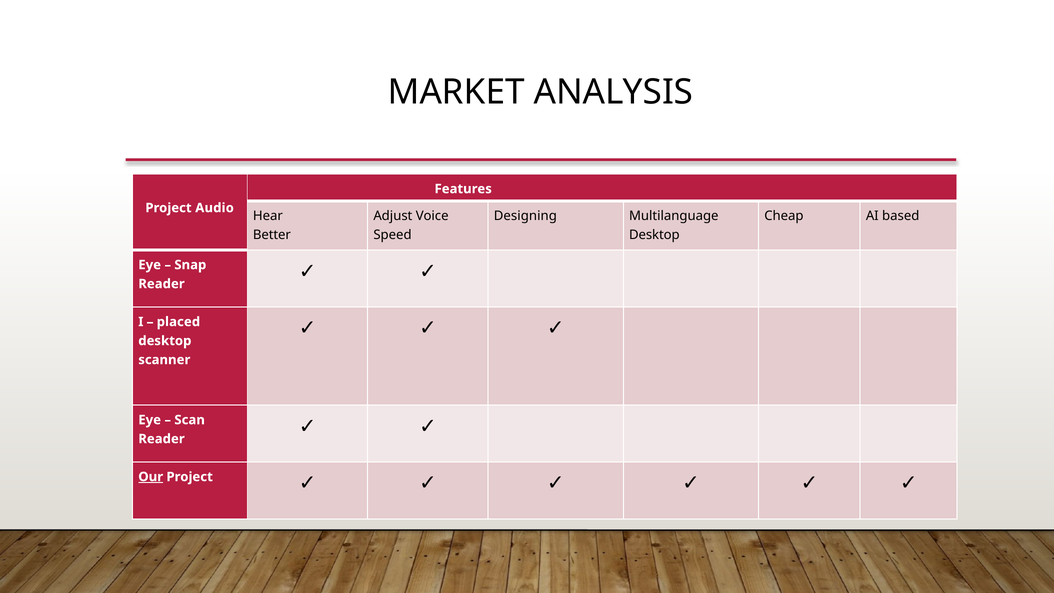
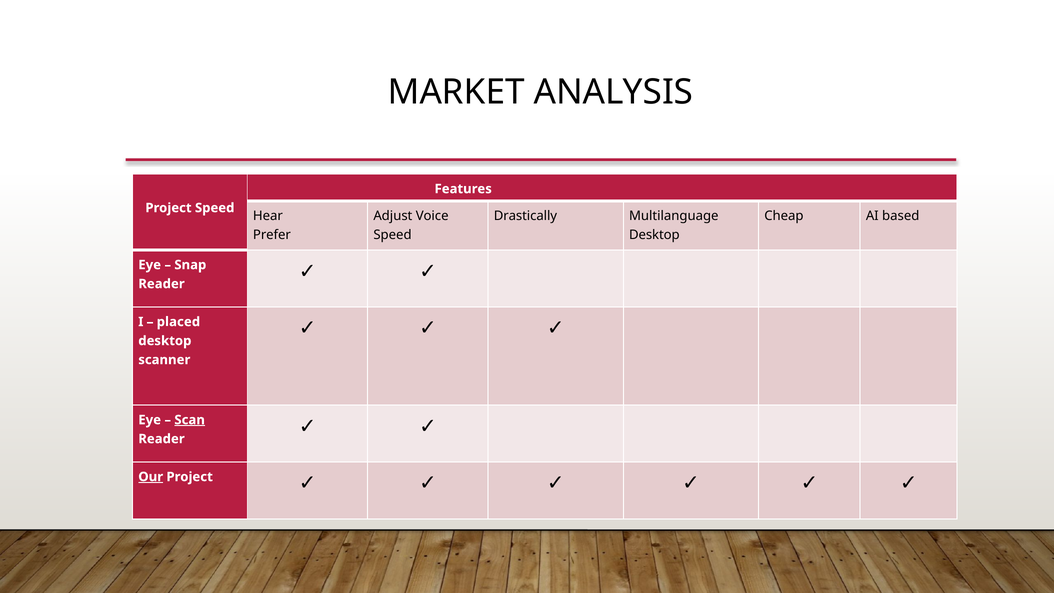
Project Audio: Audio -> Speed
Designing: Designing -> Drastically
Better: Better -> Prefer
Scan underline: none -> present
